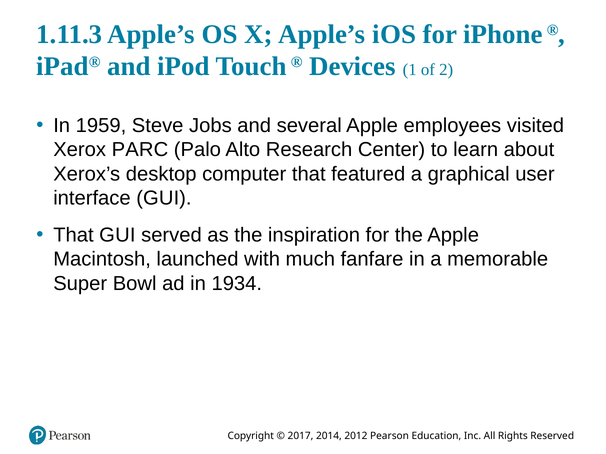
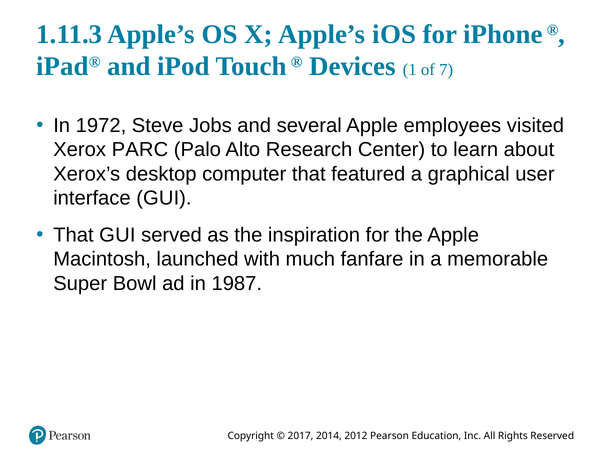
2: 2 -> 7
1959: 1959 -> 1972
1934: 1934 -> 1987
